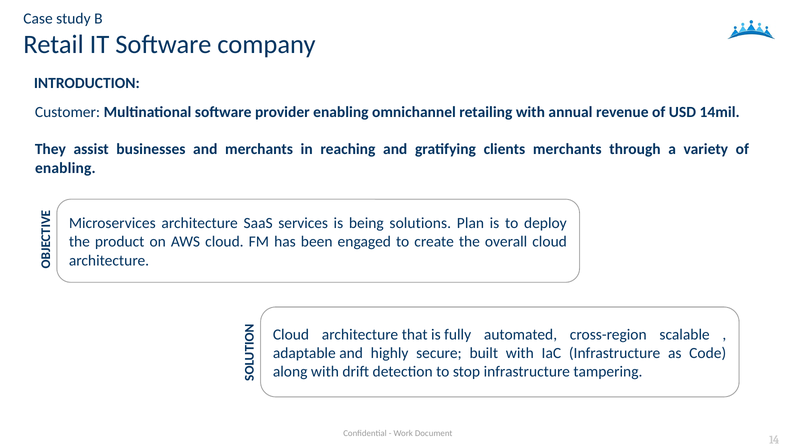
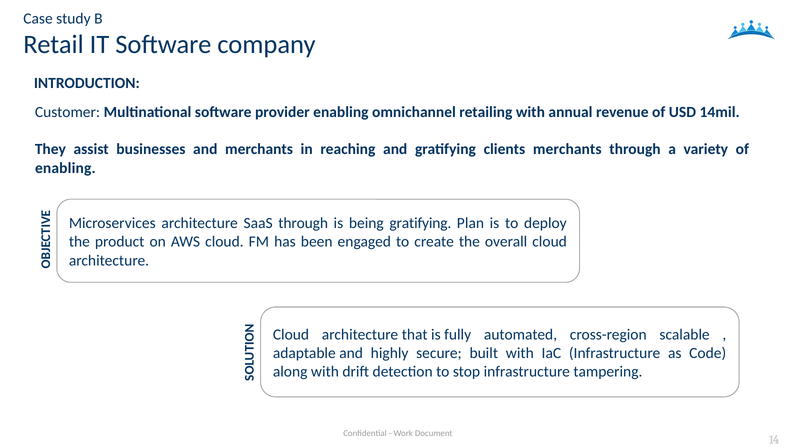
SaaS services: services -> through
being solutions: solutions -> gratifying
